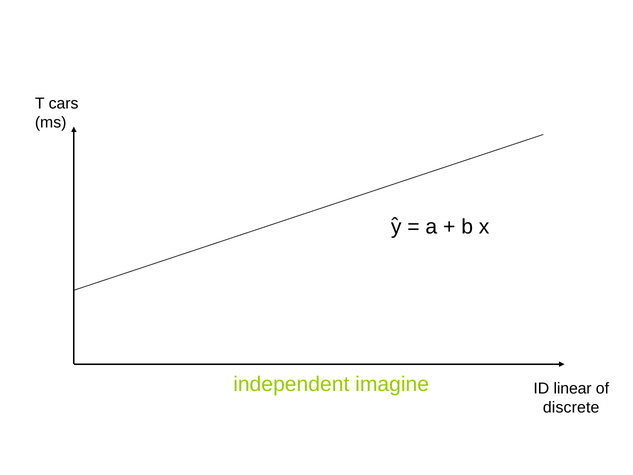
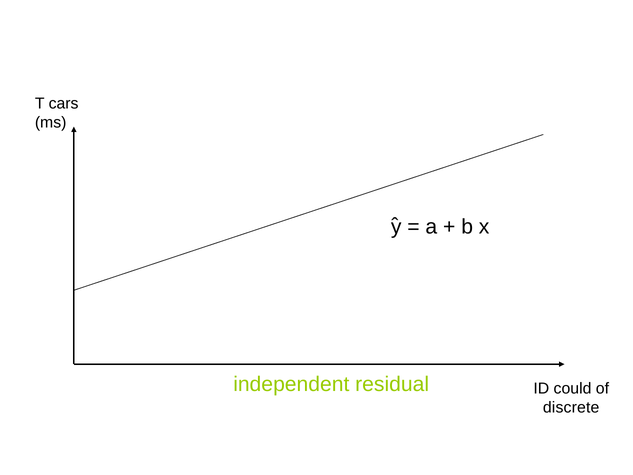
imagine: imagine -> residual
linear: linear -> could
